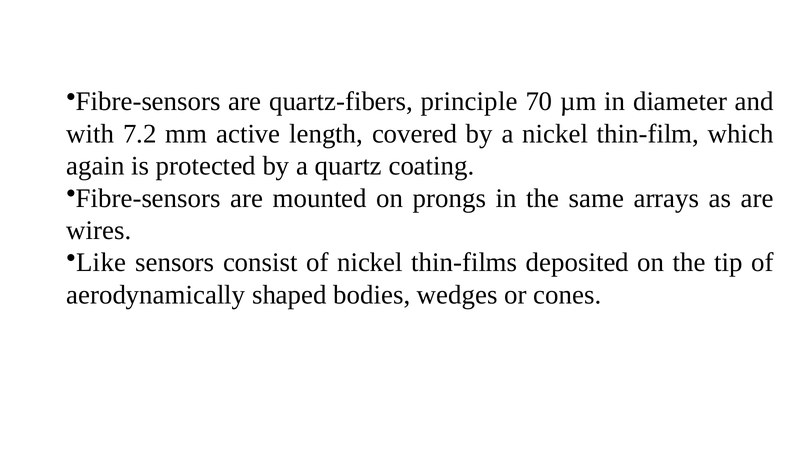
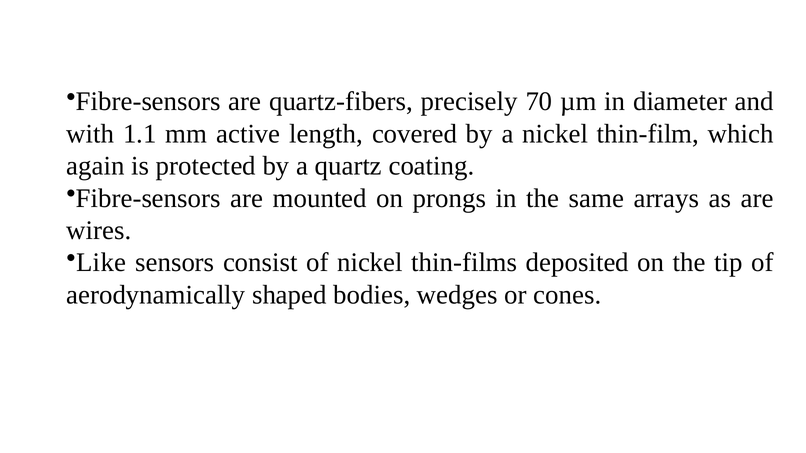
principle: principle -> precisely
7.2: 7.2 -> 1.1
